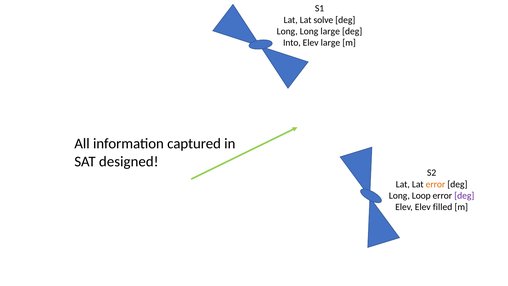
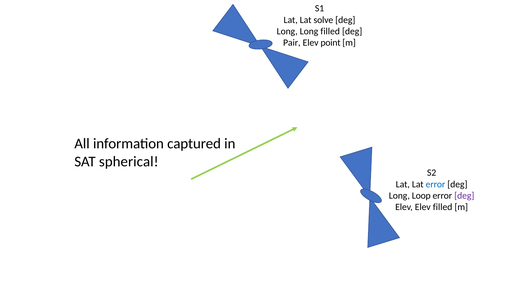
Long large: large -> filled
Into: Into -> Pair
Elev large: large -> point
designed: designed -> spherical
error at (436, 184) colour: orange -> blue
